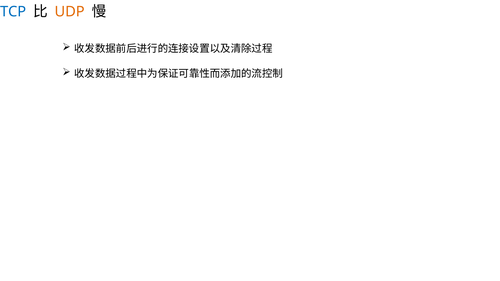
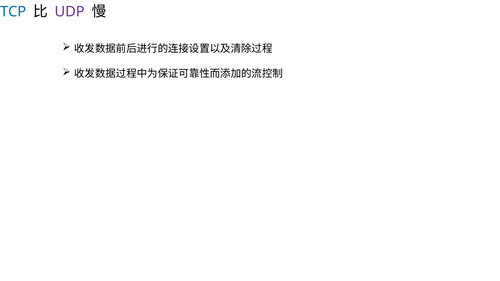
UDP colour: orange -> purple
